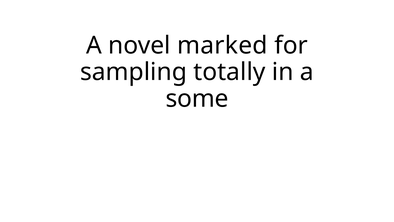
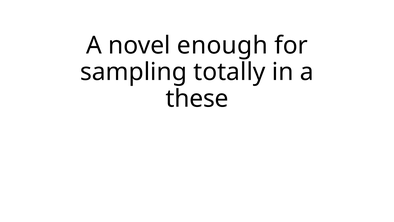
marked: marked -> enough
some: some -> these
